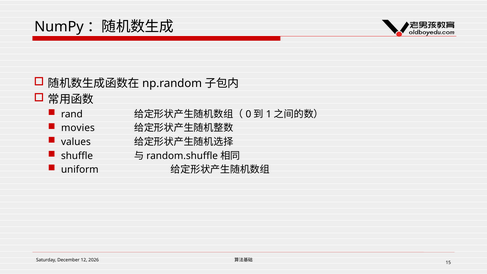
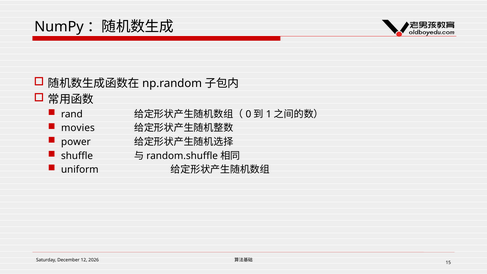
values: values -> power
